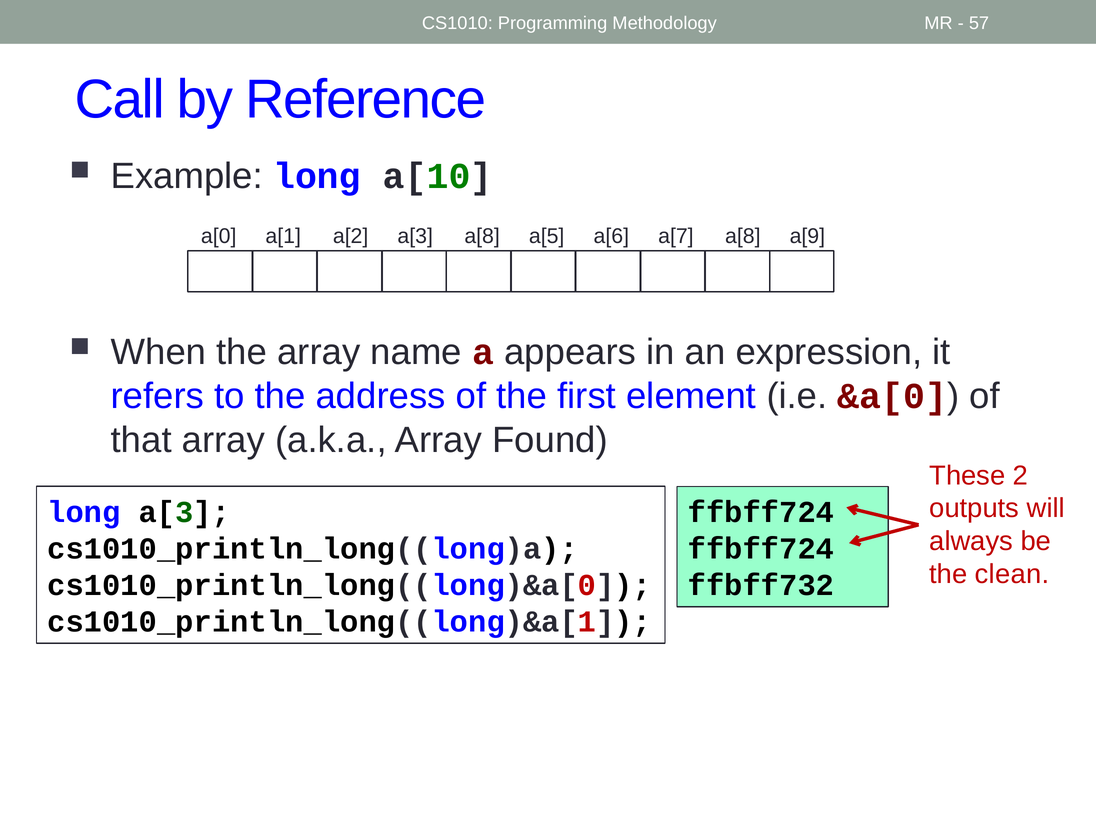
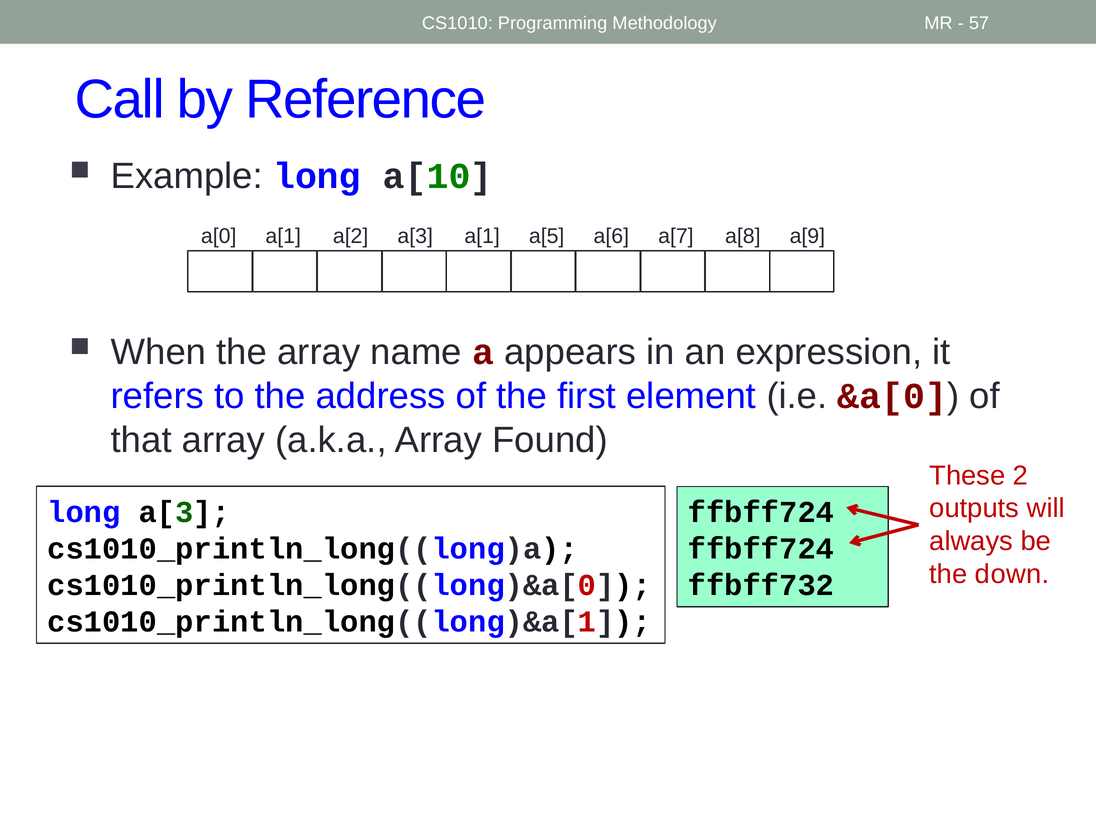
a[3 a[8: a[8 -> a[1
clean: clean -> down
